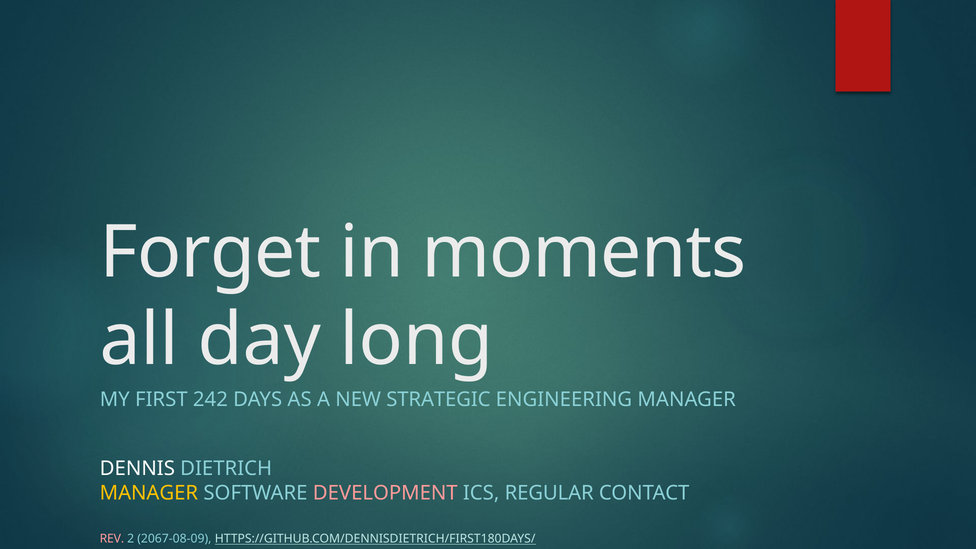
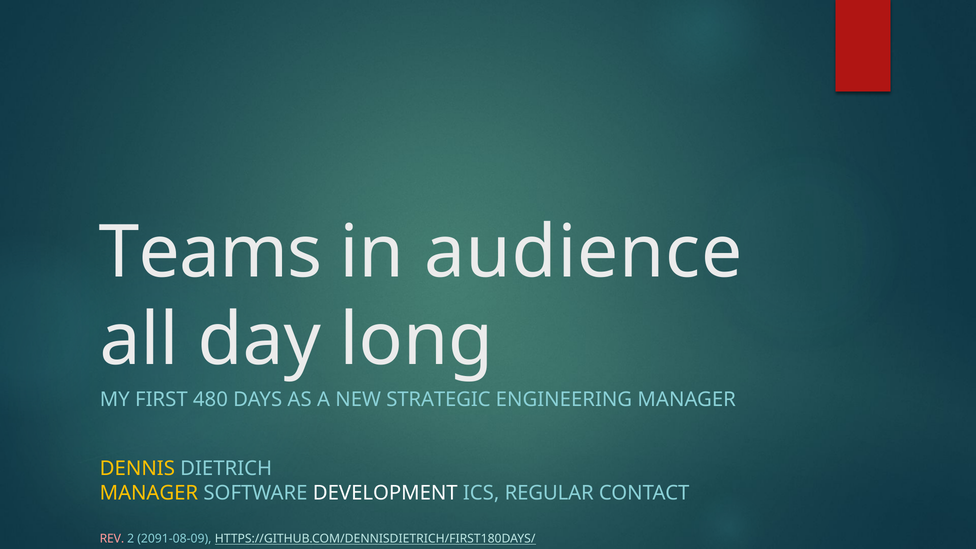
Forget: Forget -> Teams
moments: moments -> audience
242: 242 -> 480
DENNIS colour: white -> yellow
DEVELOPMENT colour: pink -> white
2067-08-09: 2067-08-09 -> 2091-08-09
